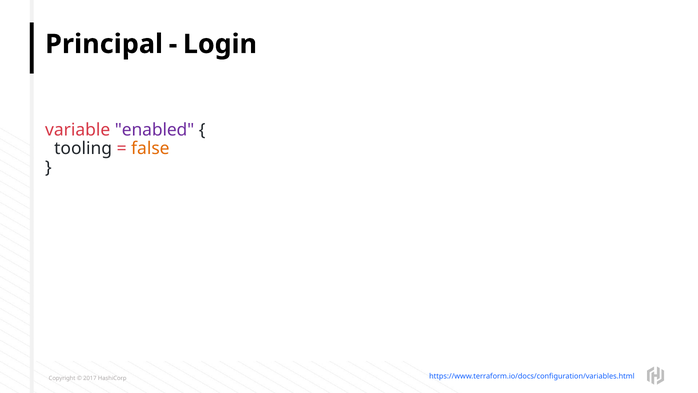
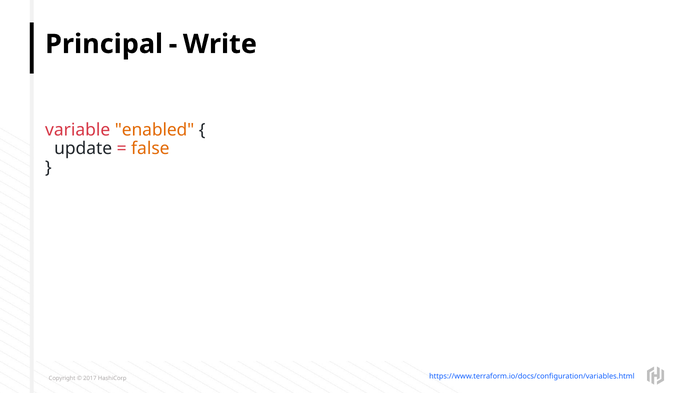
Login: Login -> Write
enabled colour: purple -> orange
tooling: tooling -> update
